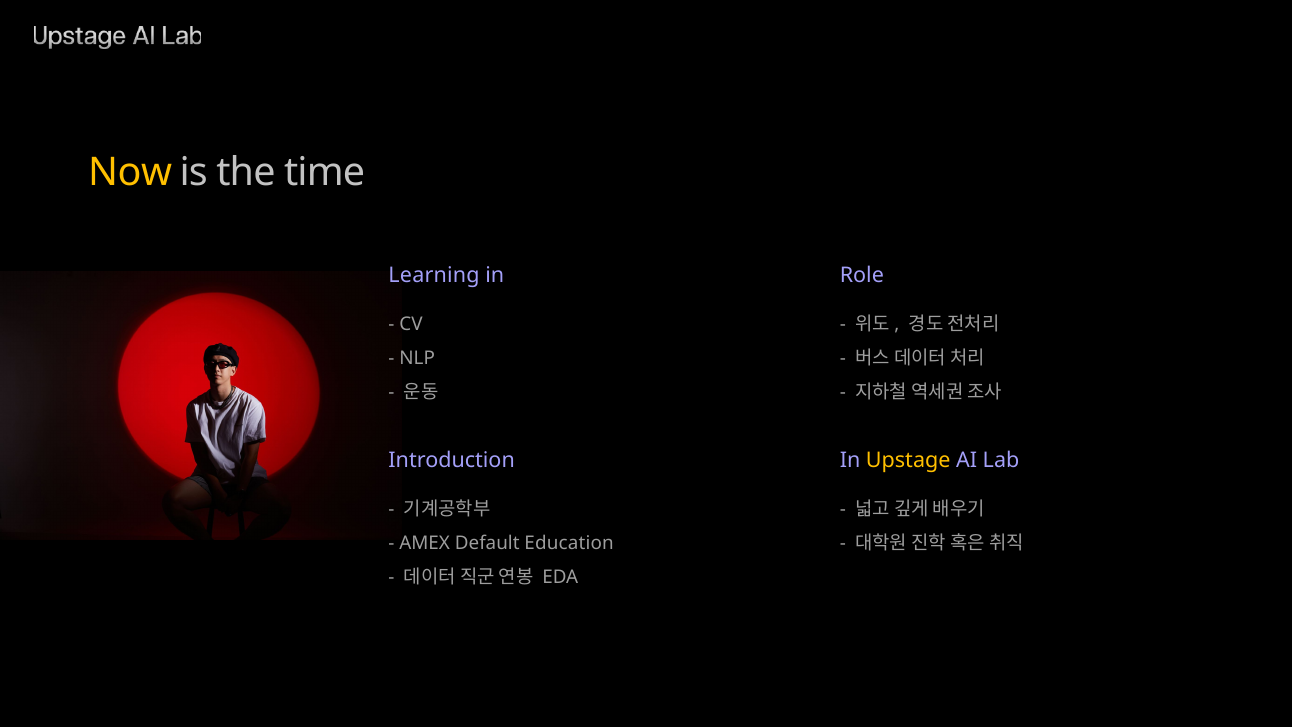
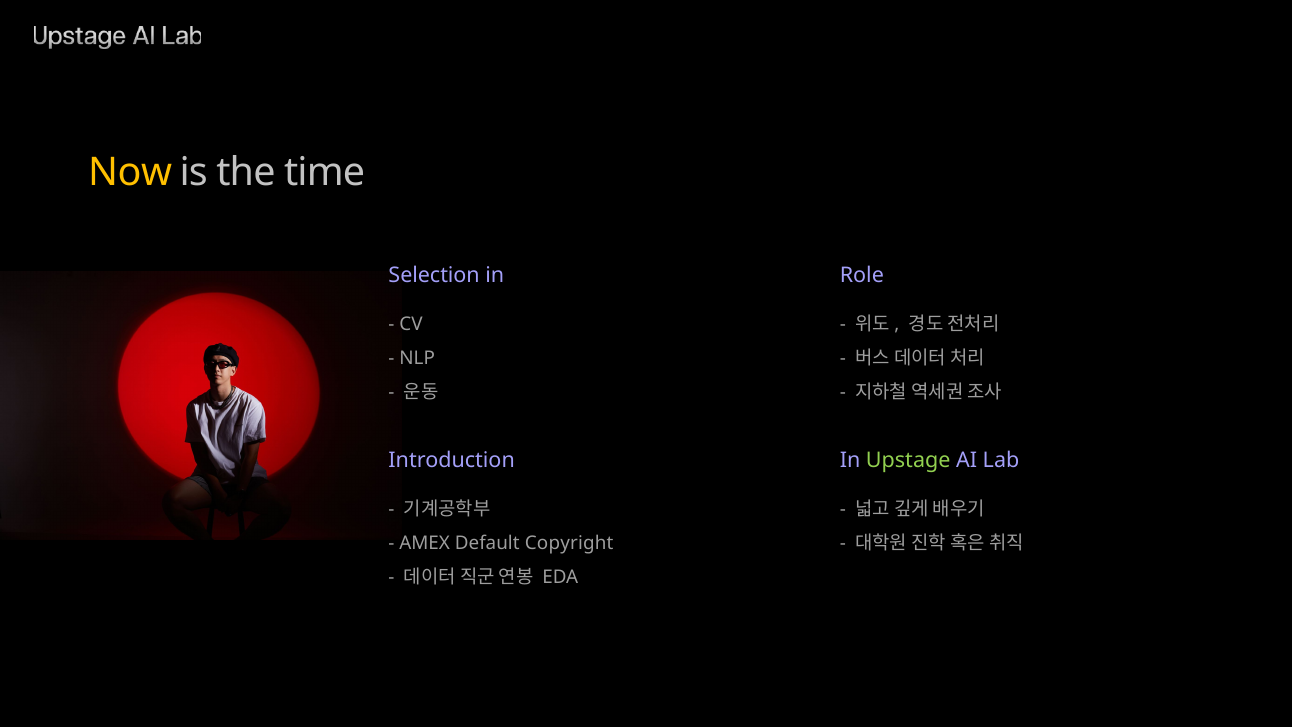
Learning: Learning -> Selection
Upstage colour: yellow -> light green
Education: Education -> Copyright
